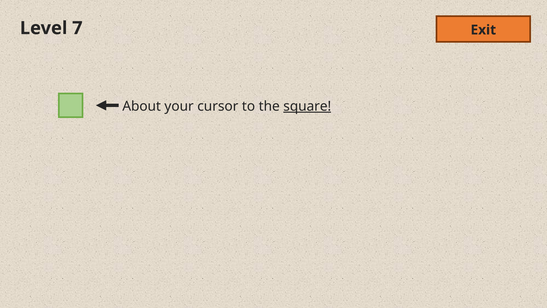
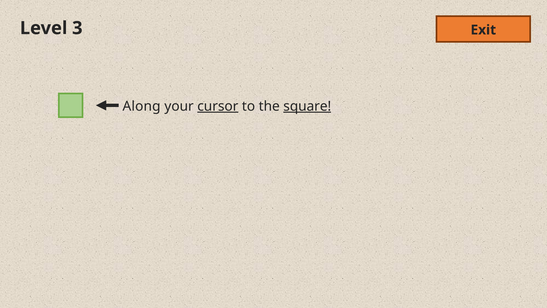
7: 7 -> 3
About: About -> Along
cursor underline: none -> present
